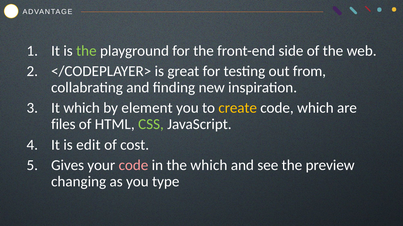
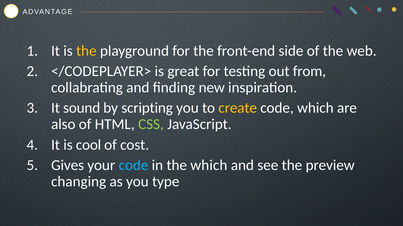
the at (86, 51) colour: light green -> yellow
It which: which -> sound
element: element -> scripting
files: files -> also
edit: edit -> cool
code at (133, 166) colour: pink -> light blue
